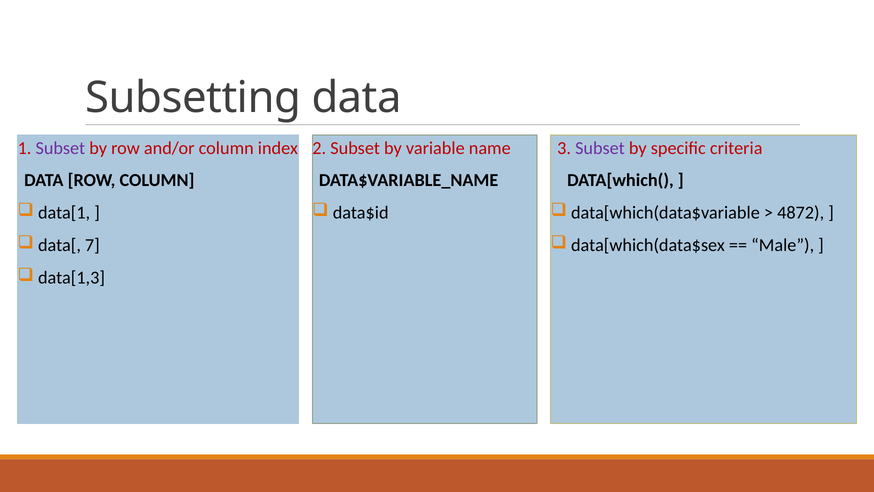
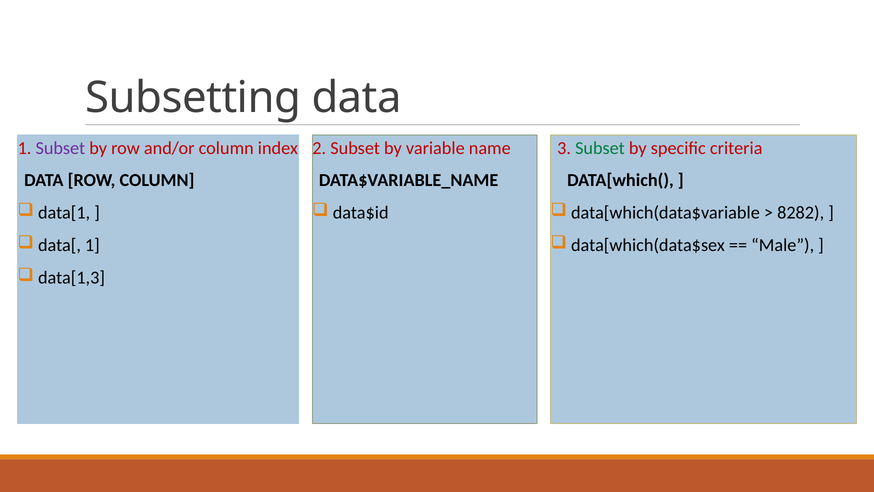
Subset at (600, 148) colour: purple -> green
4872: 4872 -> 8282
data[ 7: 7 -> 1
